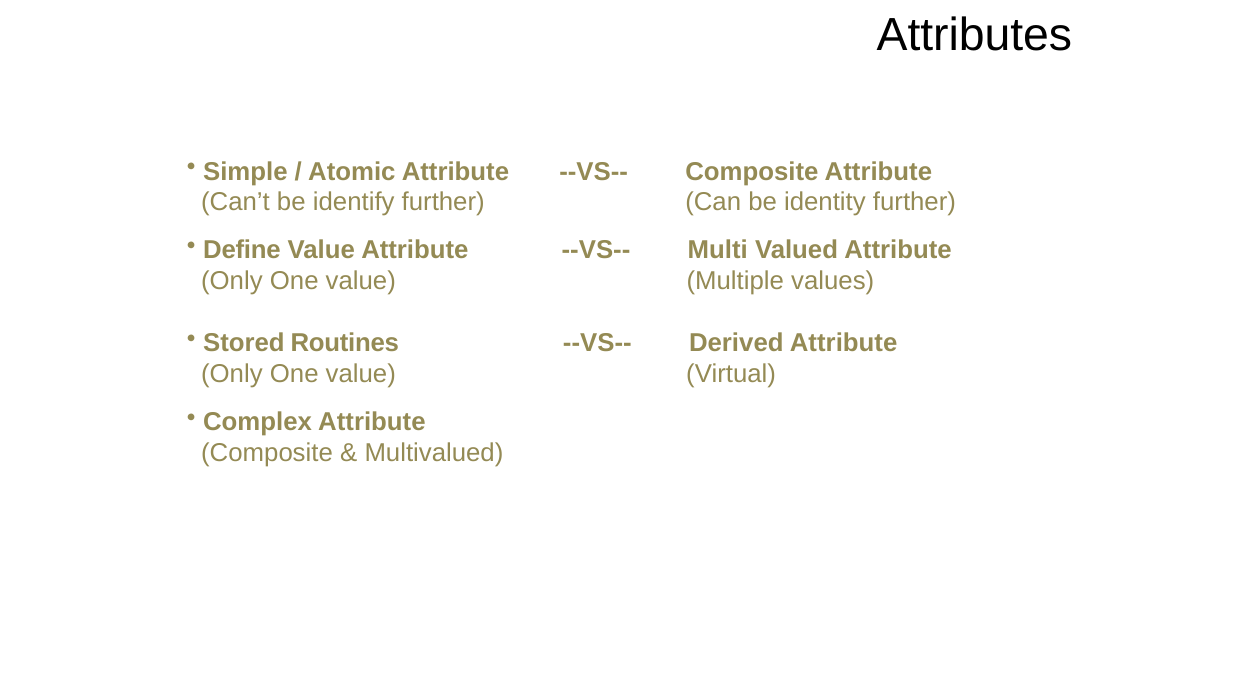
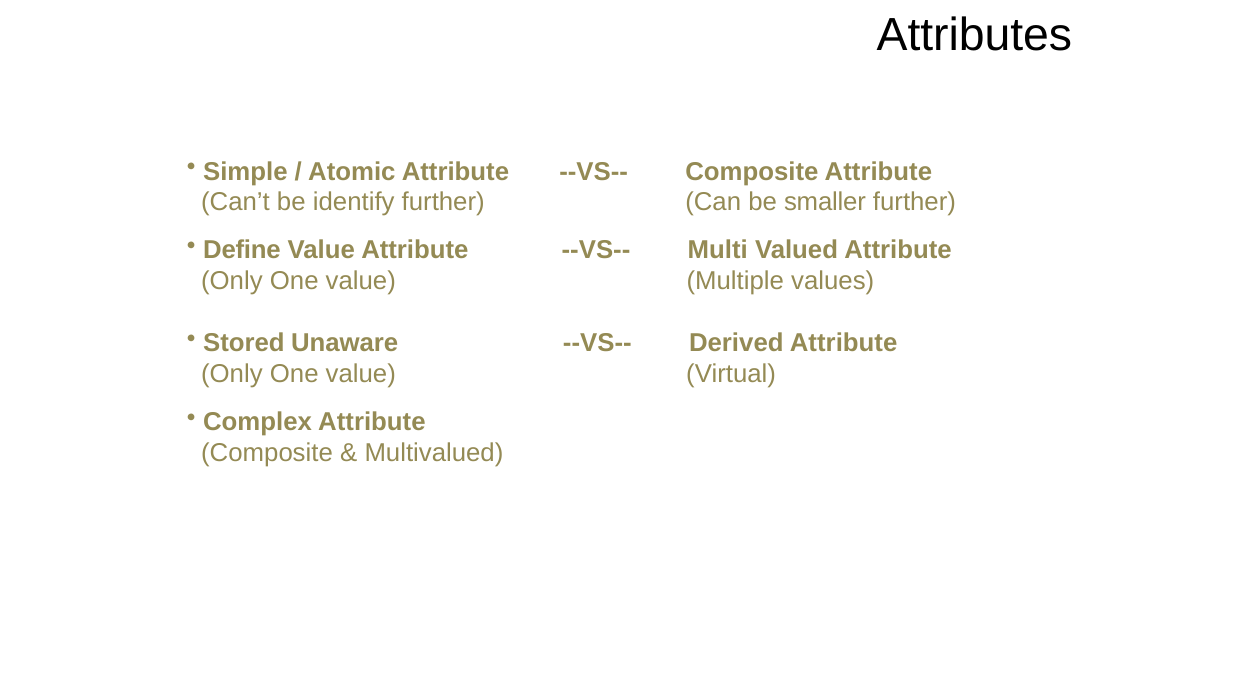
identity: identity -> smaller
Routines: Routines -> Unaware
